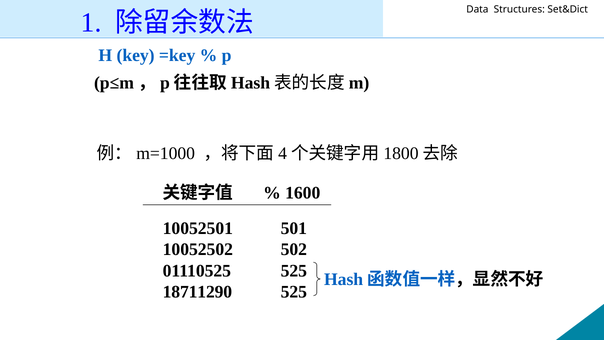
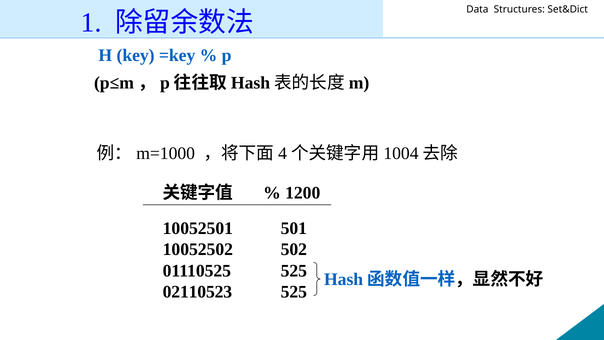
1800: 1800 -> 1004
1600: 1600 -> 1200
18711290: 18711290 -> 02110523
